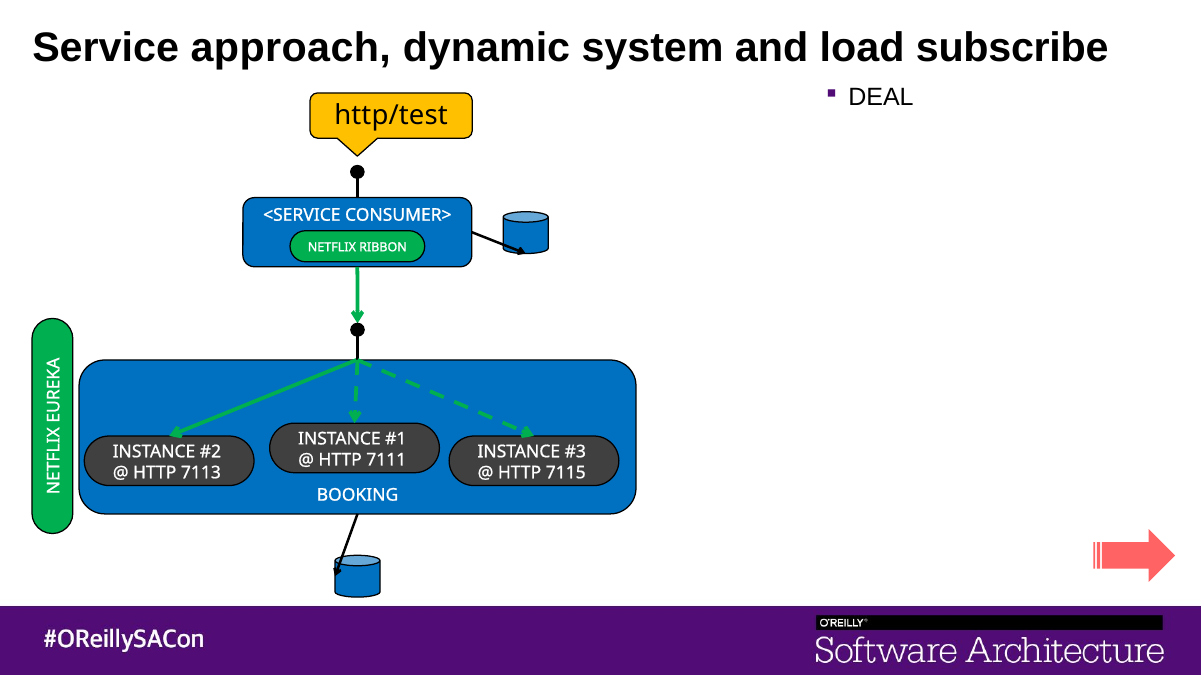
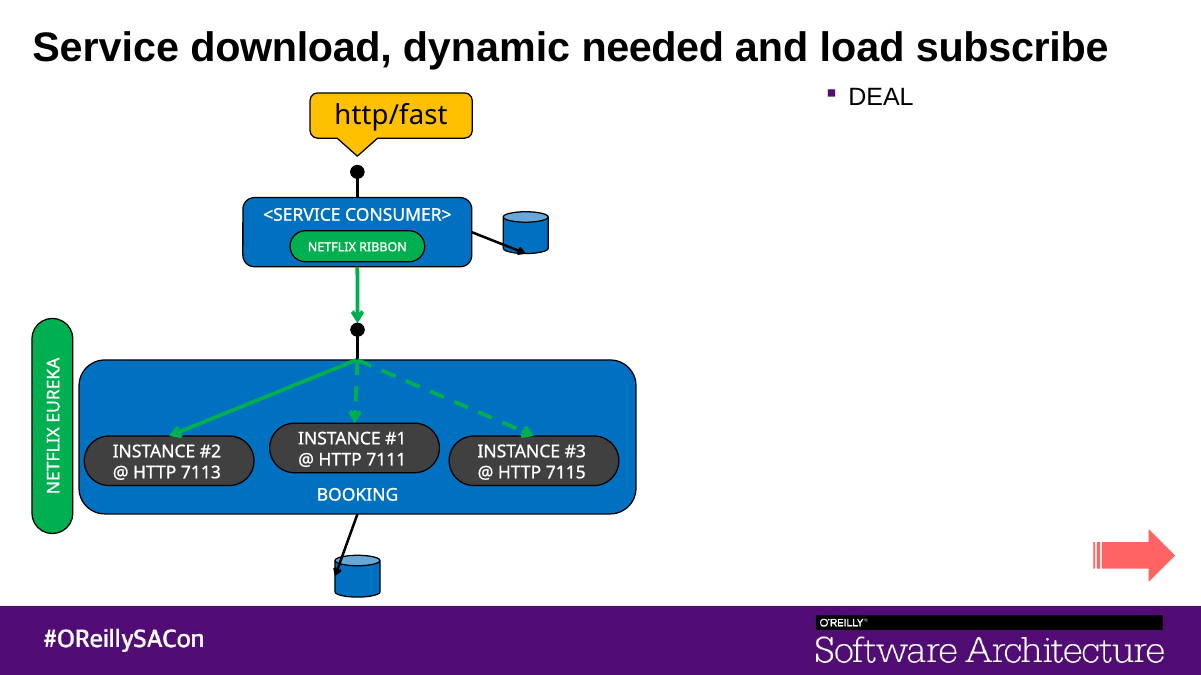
approach: approach -> download
system: system -> needed
http/test: http/test -> http/fast
